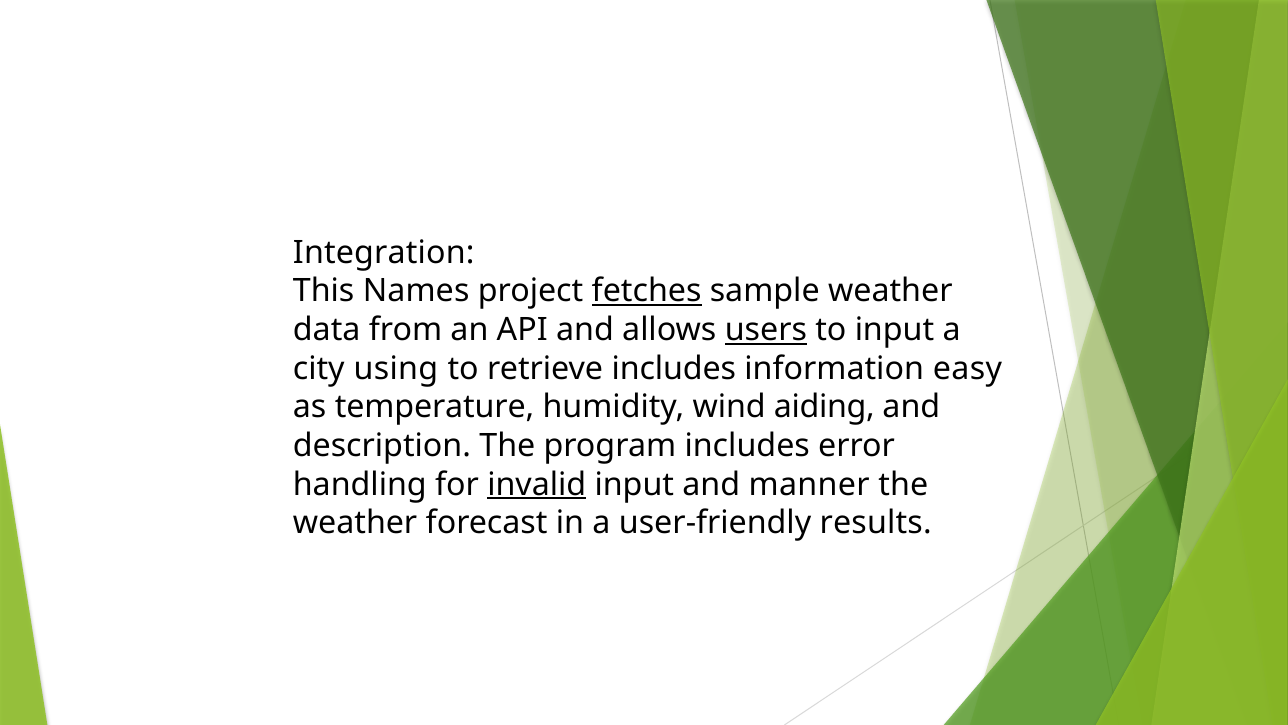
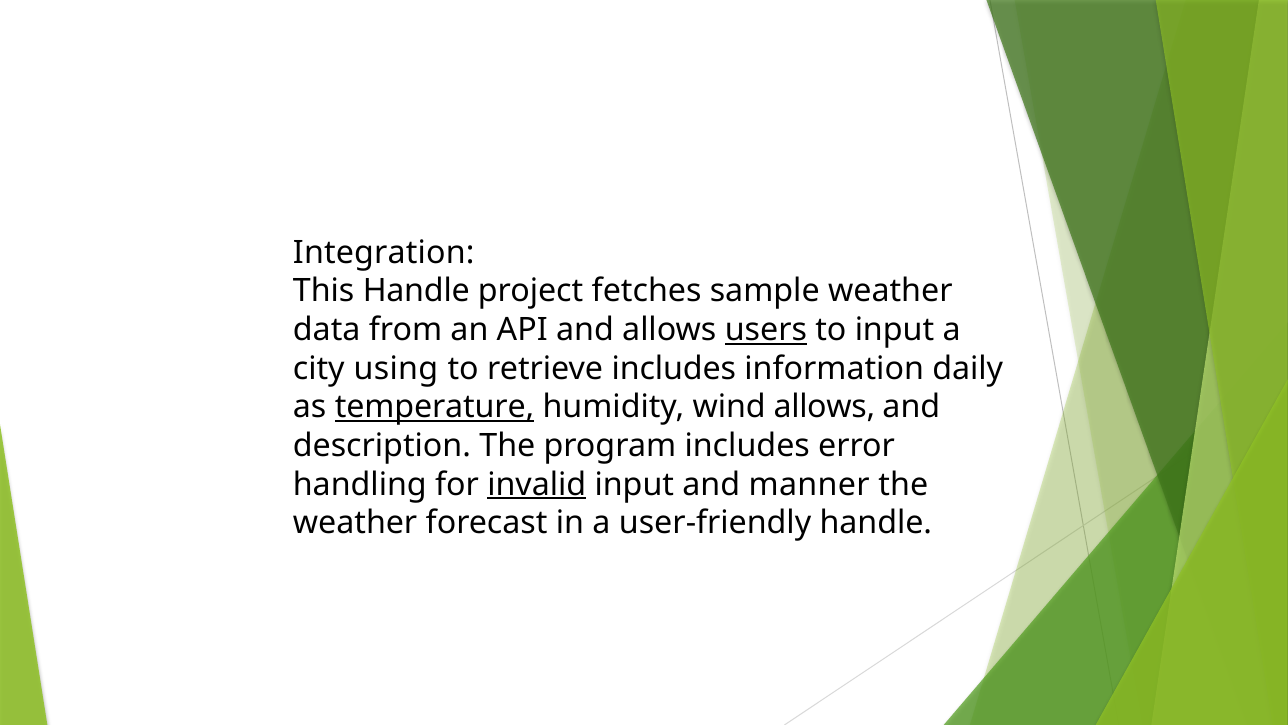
This Names: Names -> Handle
fetches underline: present -> none
easy: easy -> daily
temperature underline: none -> present
wind aiding: aiding -> allows
user-friendly results: results -> handle
